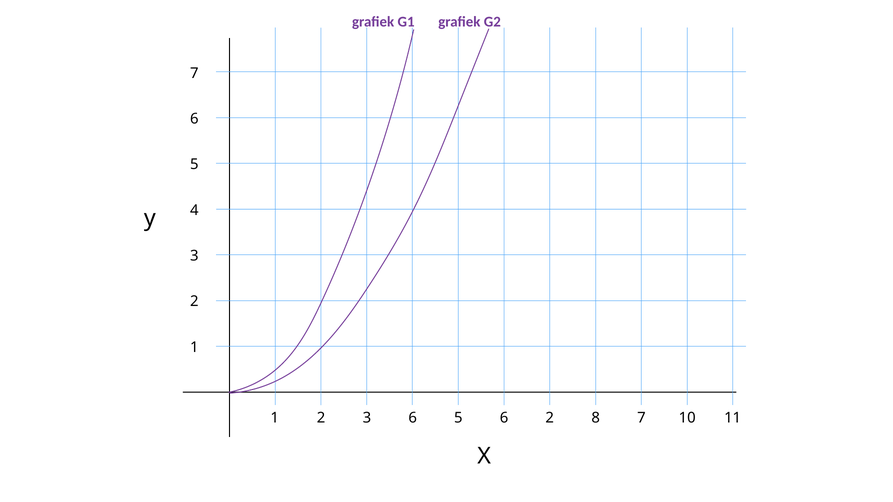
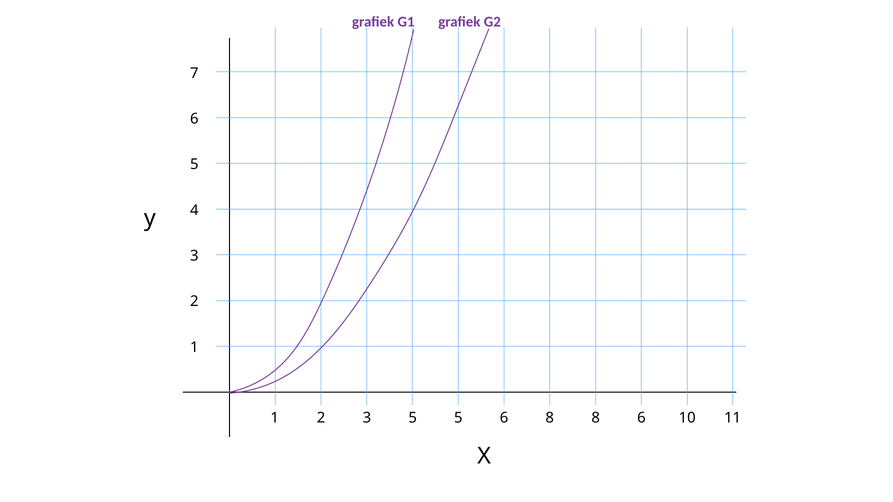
3 6: 6 -> 5
6 2: 2 -> 8
8 7: 7 -> 6
